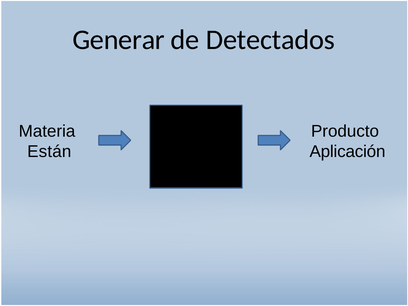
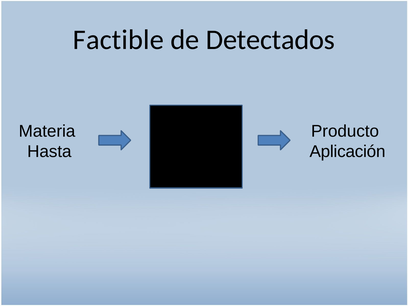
Generar: Generar -> Factible
Están: Están -> Hasta
